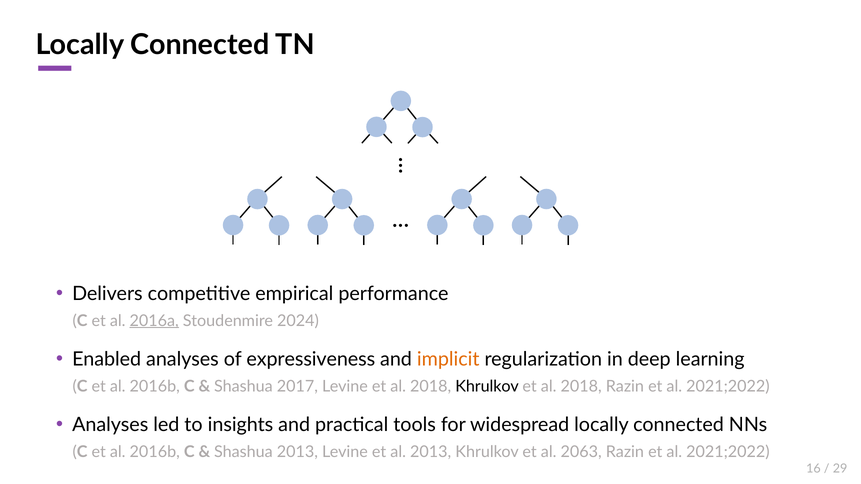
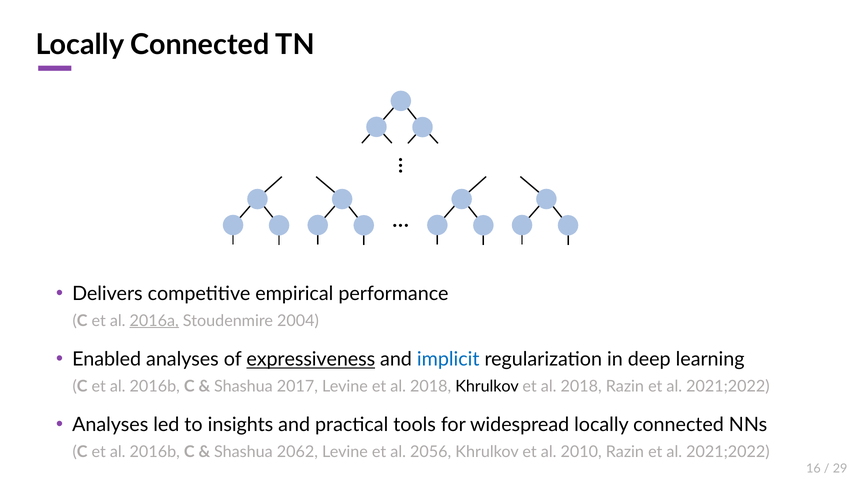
2024: 2024 -> 2004
expressiveness underline: none -> present
implicit colour: orange -> blue
Shashua 2013: 2013 -> 2062
al 2013: 2013 -> 2056
2063: 2063 -> 2010
